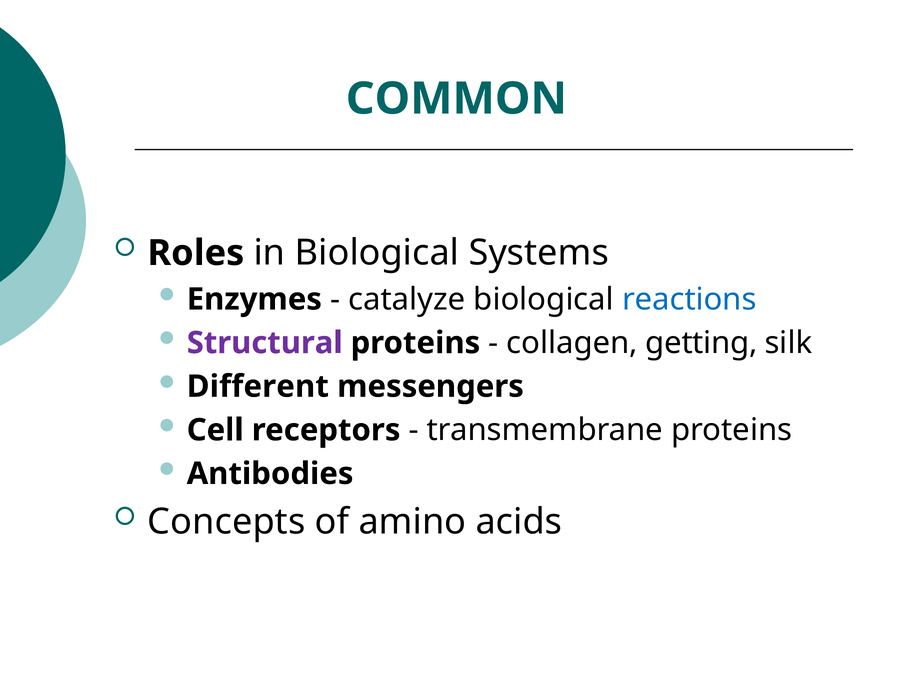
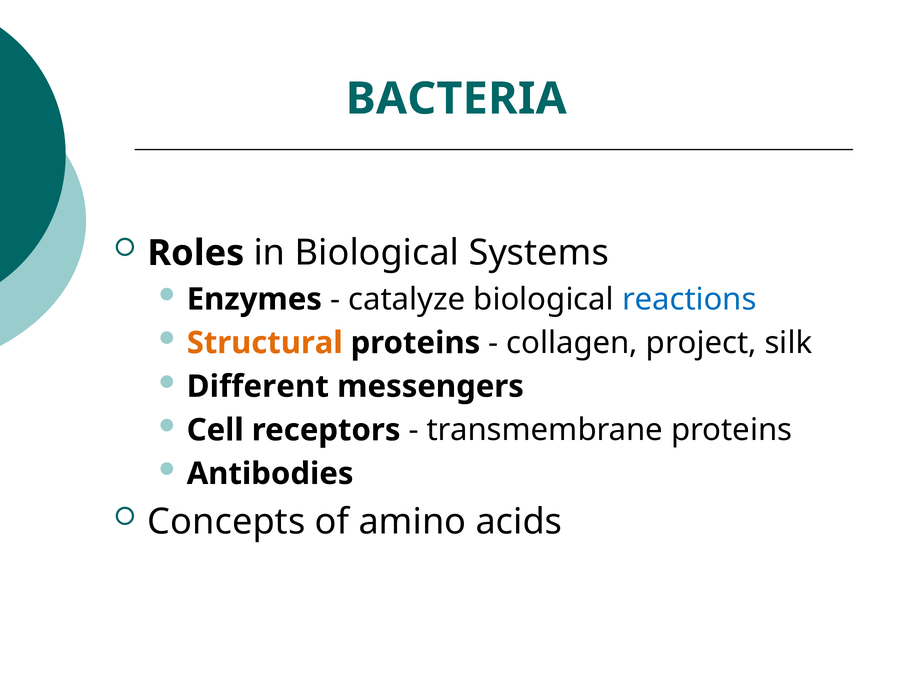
COMMON: COMMON -> BACTERIA
Structural colour: purple -> orange
getting: getting -> project
